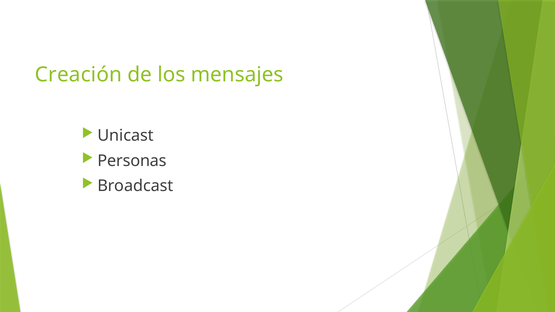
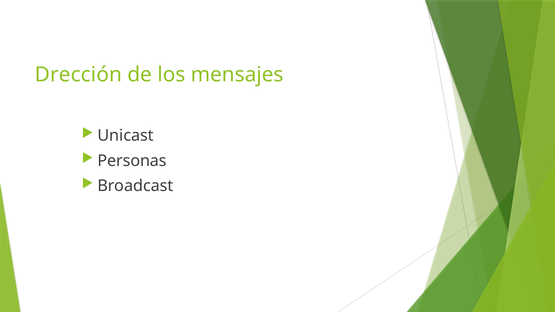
Creación: Creación -> Drección
